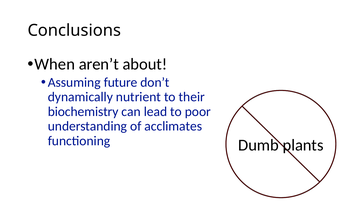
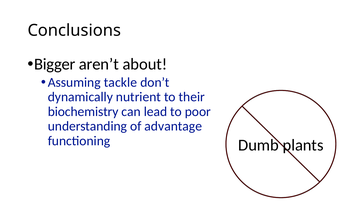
When: When -> Bigger
future: future -> tackle
acclimates: acclimates -> advantage
